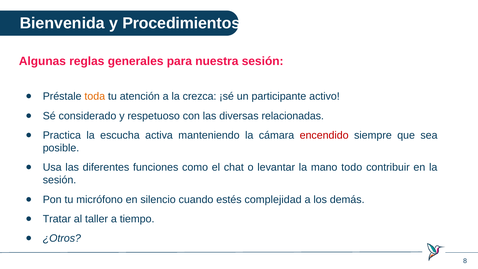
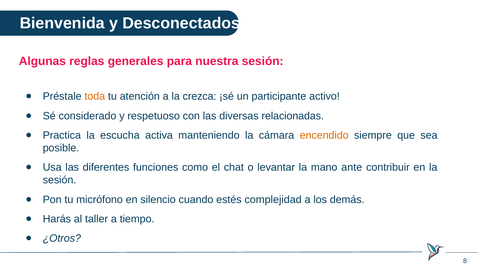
Procedimientos: Procedimientos -> Desconectados
encendido colour: red -> orange
todo: todo -> ante
Tratar: Tratar -> Harás
